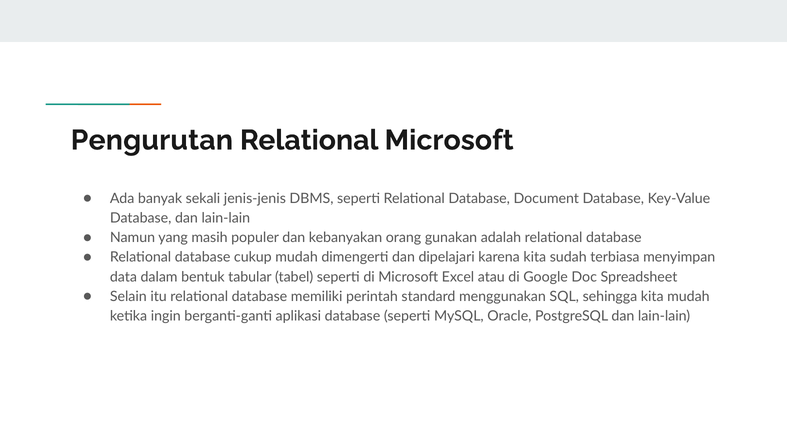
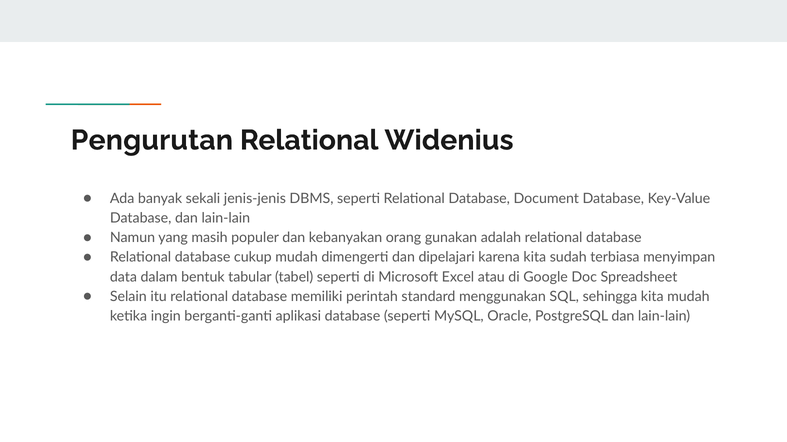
Relational Microsoft: Microsoft -> Widenius
